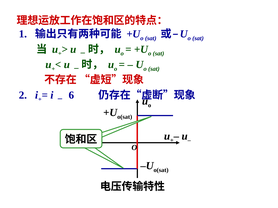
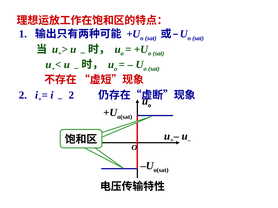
6 at (71, 95): 6 -> 2
